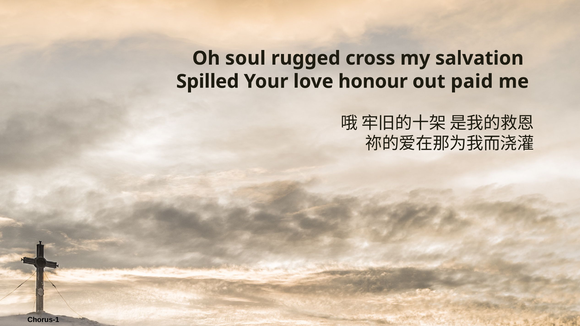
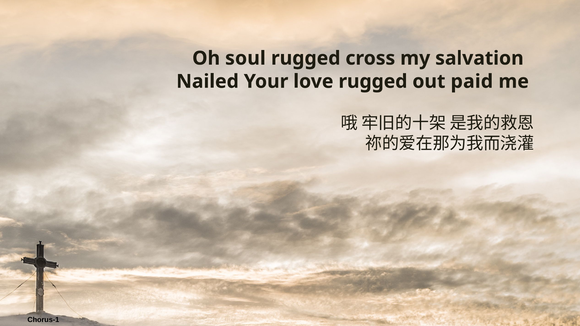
Spilled: Spilled -> Nailed
love honour: honour -> rugged
